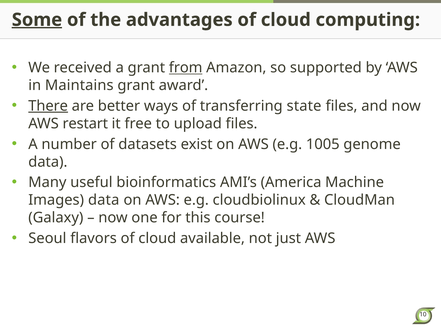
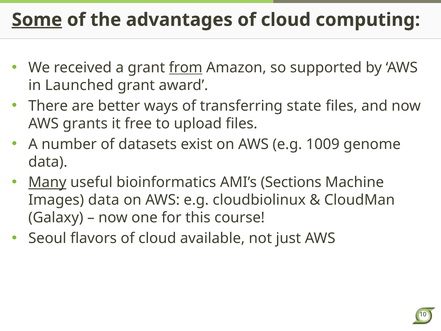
Maintains: Maintains -> Launched
There underline: present -> none
restart: restart -> grants
1005: 1005 -> 1009
Many underline: none -> present
America: America -> Sections
